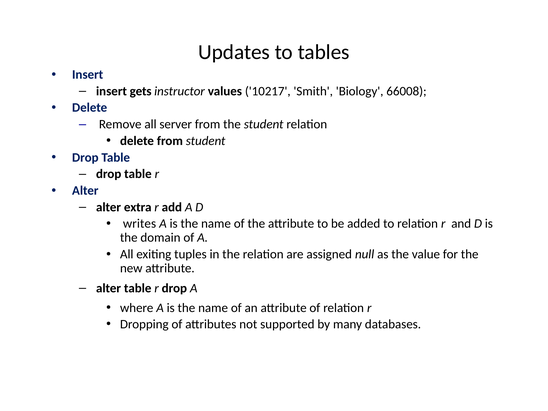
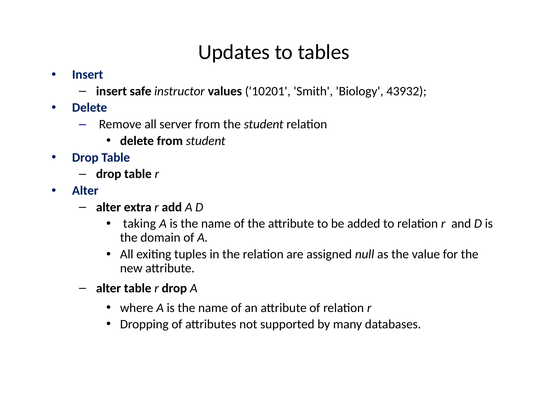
gets: gets -> safe
10217: 10217 -> 10201
66008: 66008 -> 43932
writes: writes -> taking
